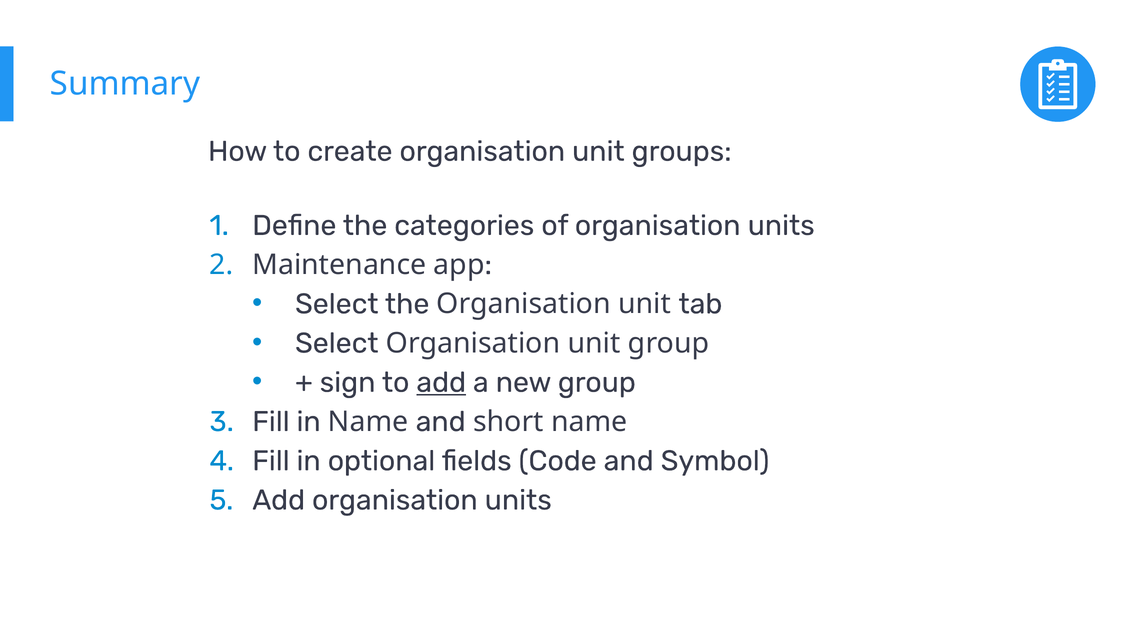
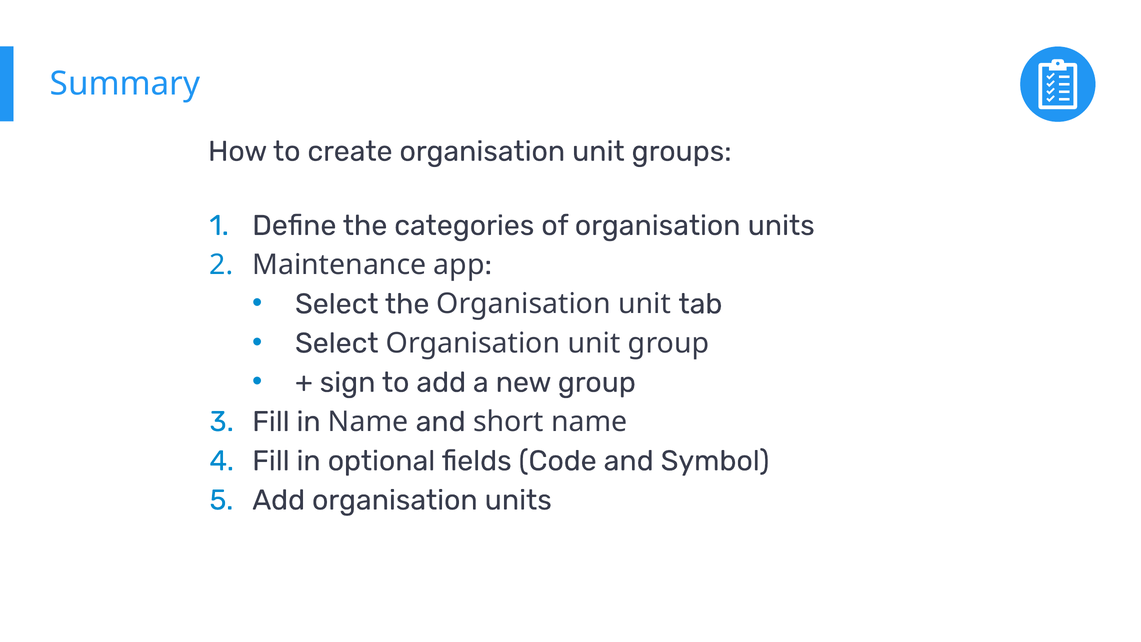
add at (441, 382) underline: present -> none
